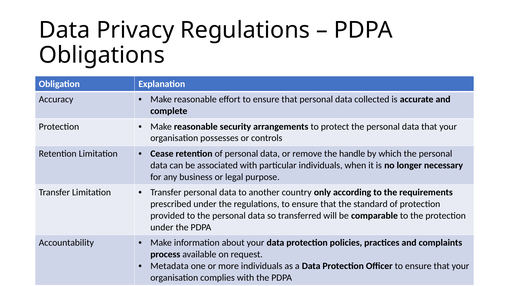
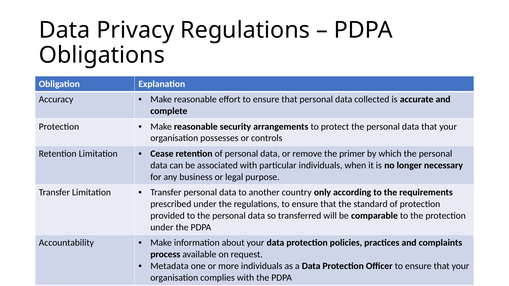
handle: handle -> primer
